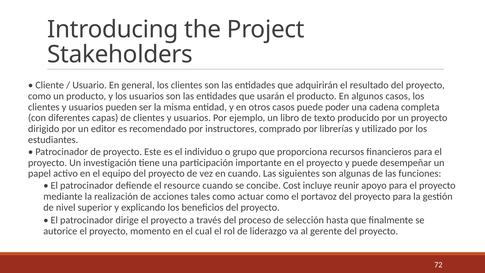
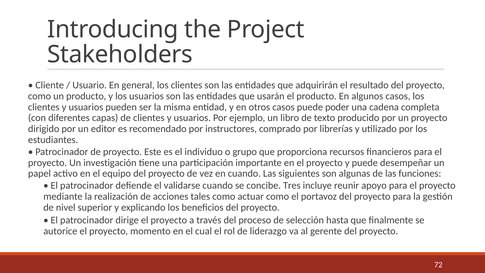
resource: resource -> validarse
Cost: Cost -> Tres
